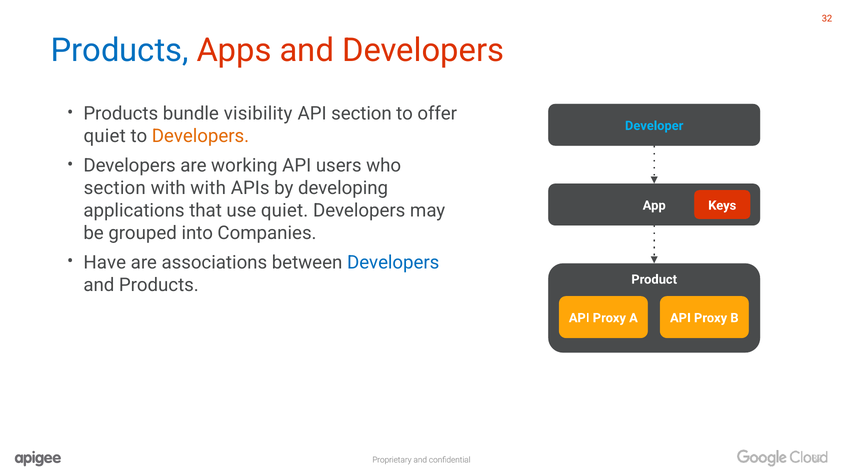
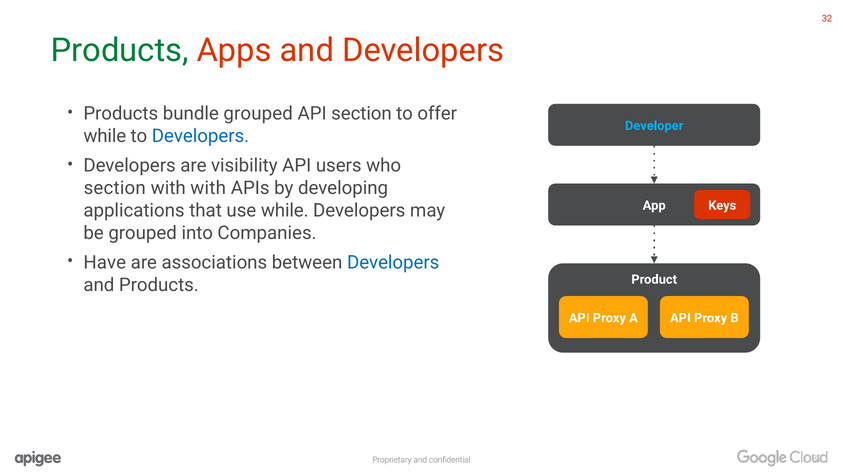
Products at (120, 51) colour: blue -> green
bundle visibility: visibility -> grouped
quiet at (105, 136): quiet -> while
Developers at (200, 136) colour: orange -> blue
working: working -> visibility
use quiet: quiet -> while
